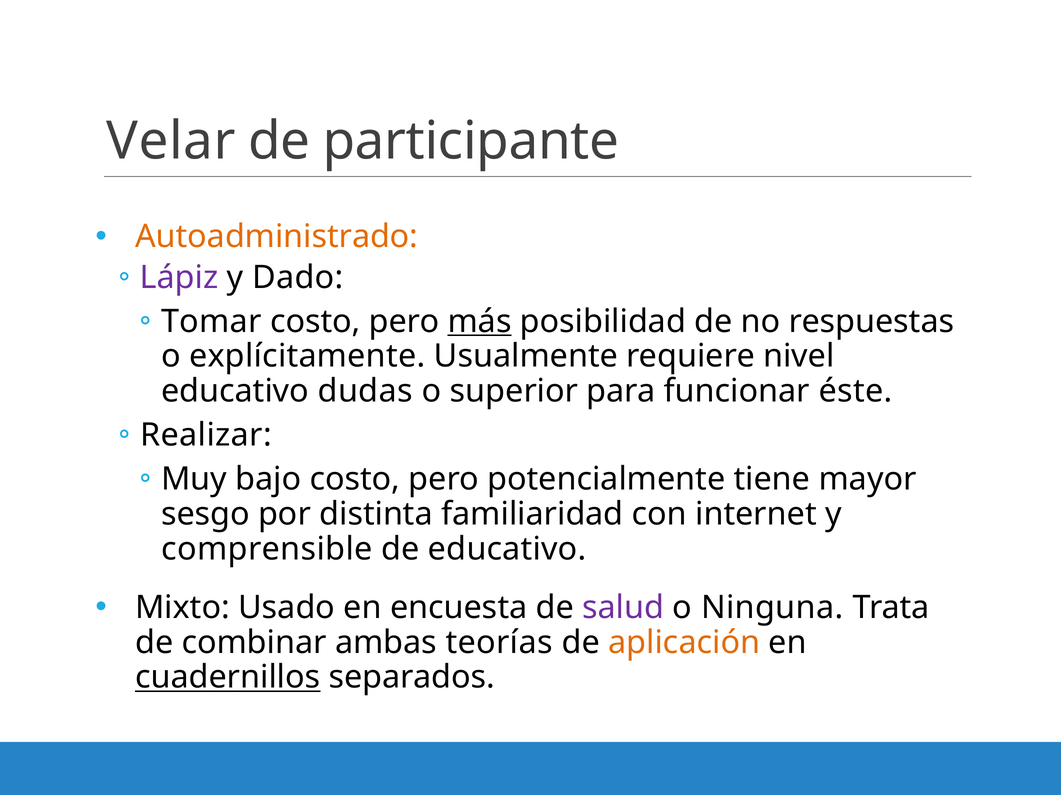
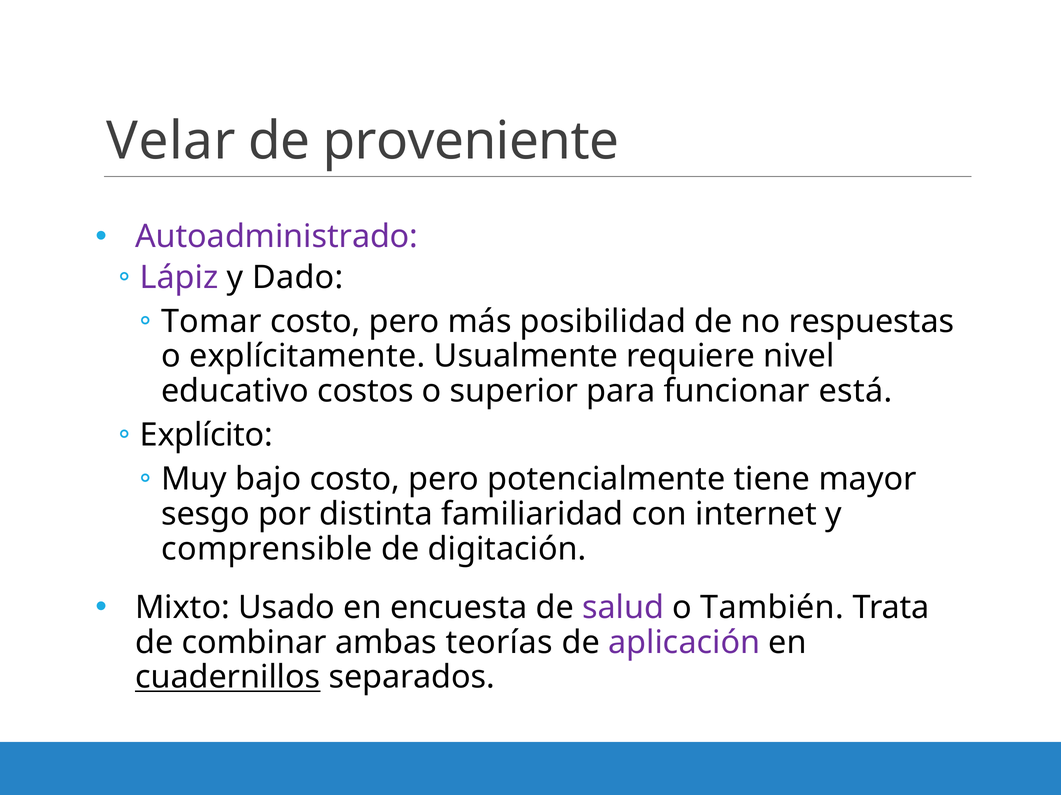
participante: participante -> proveniente
Autoadministrado colour: orange -> purple
más underline: present -> none
dudas: dudas -> costos
éste: éste -> está
Realizar: Realizar -> Explícito
de educativo: educativo -> digitación
Ninguna: Ninguna -> También
aplicación colour: orange -> purple
